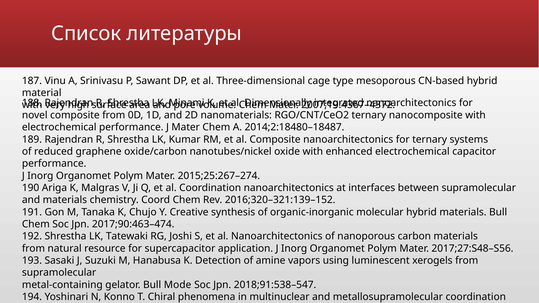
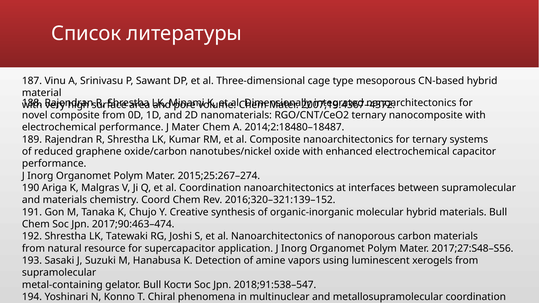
Mode: Mode -> Кости
